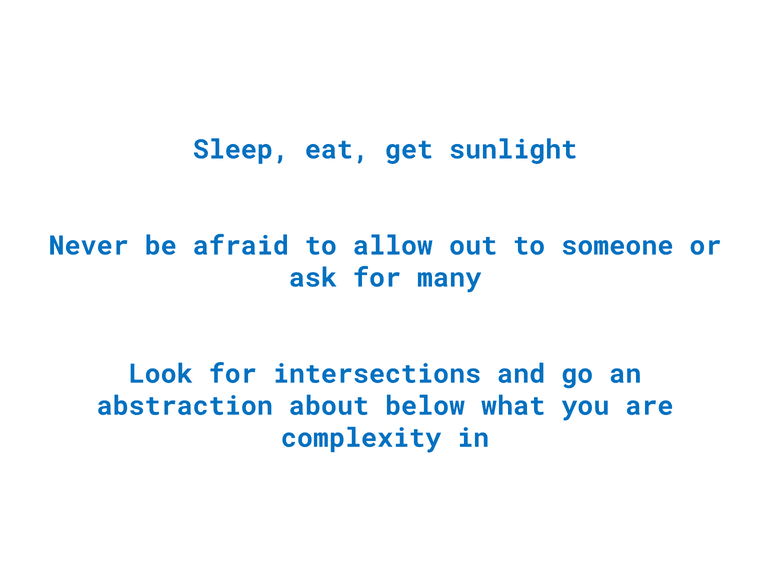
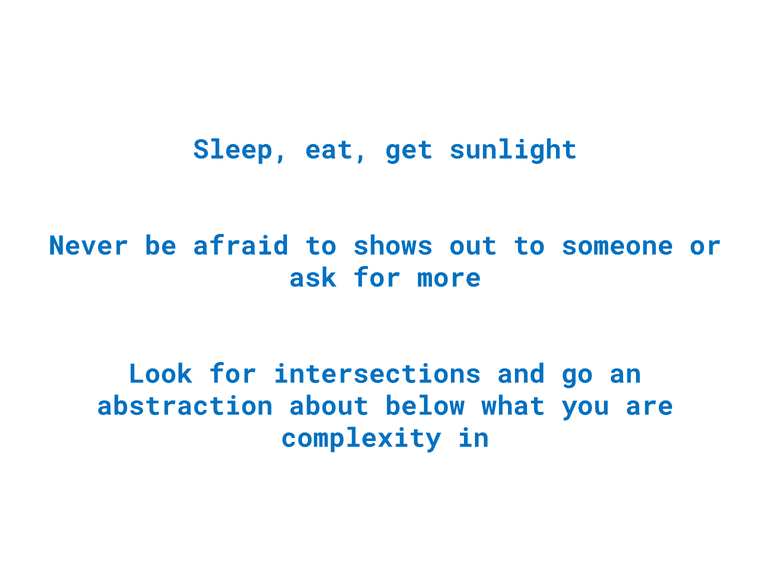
allow: allow -> shows
many: many -> more
